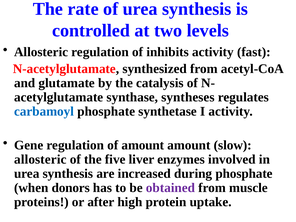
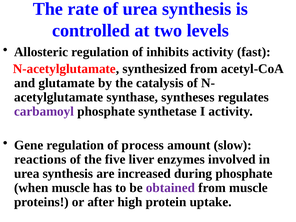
carbamoyl colour: blue -> purple
of amount: amount -> process
allosteric at (40, 159): allosteric -> reactions
when donors: donors -> muscle
